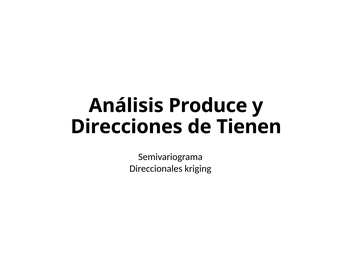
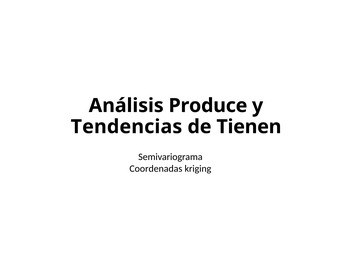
Direcciones: Direcciones -> Tendencias
Direccionales: Direccionales -> Coordenadas
